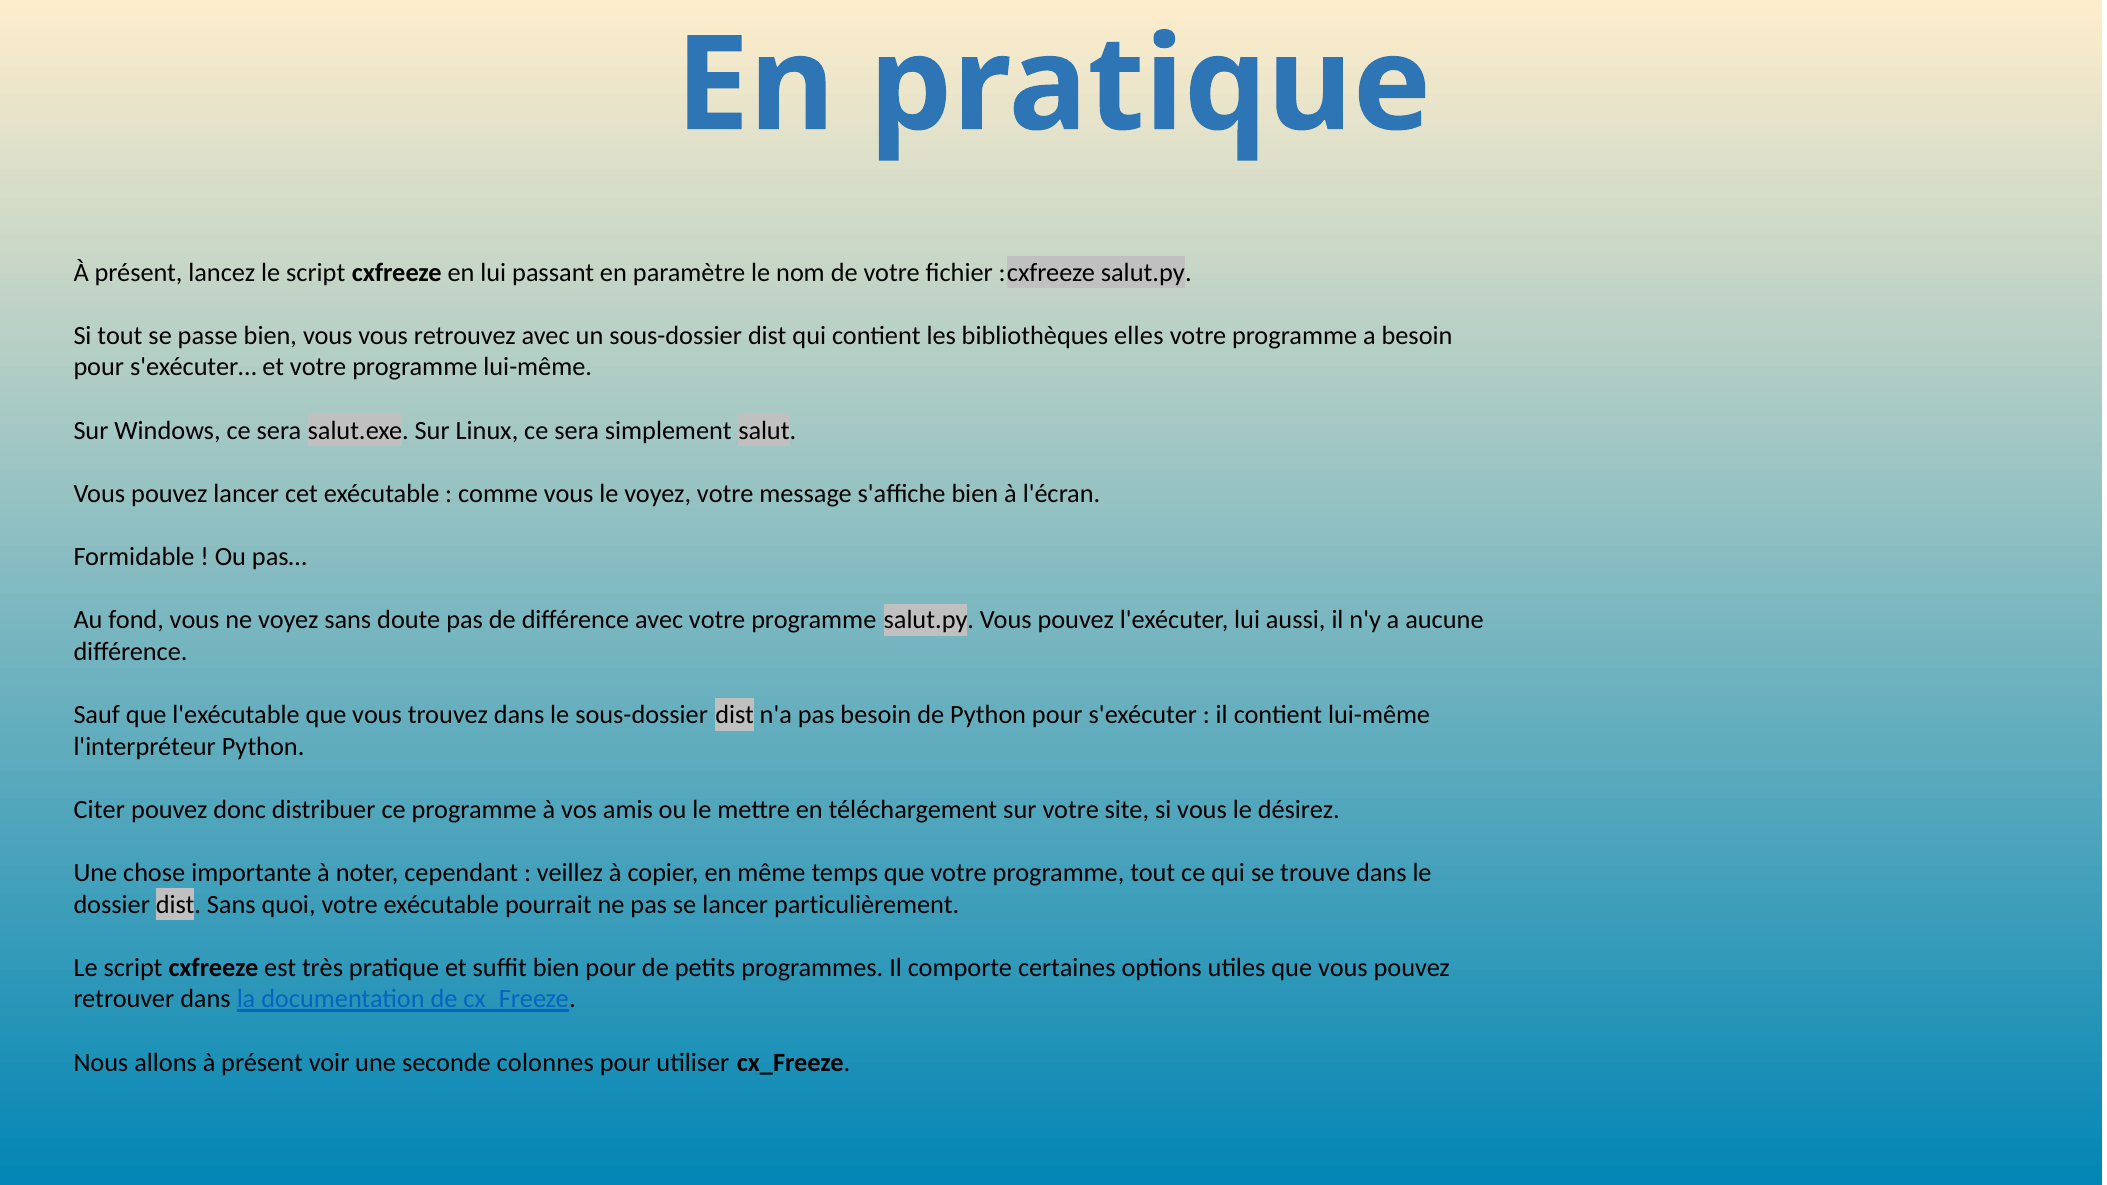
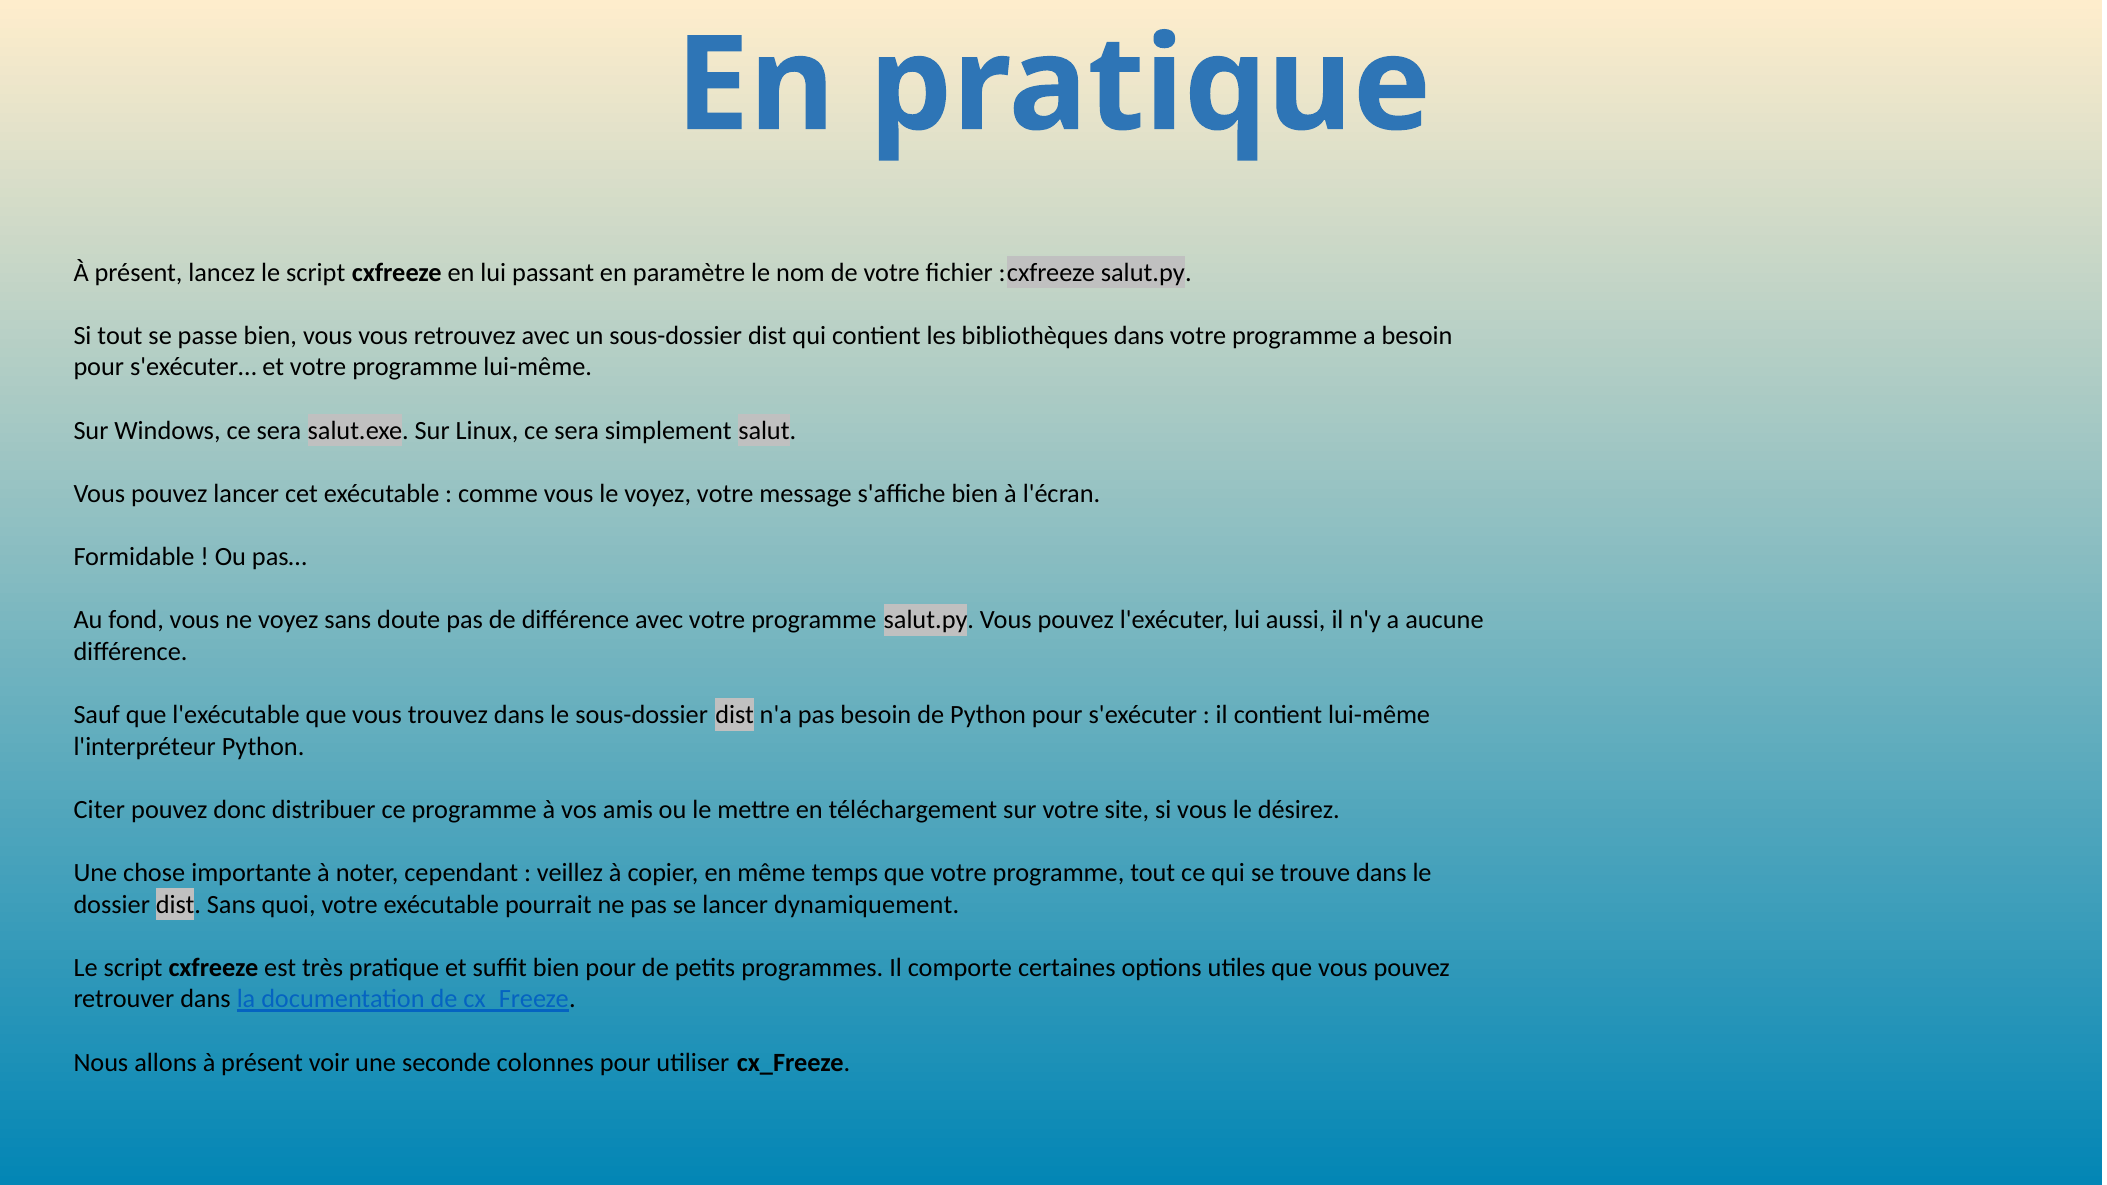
bibliothèques elles: elles -> dans
particulièrement: particulièrement -> dynamiquement
